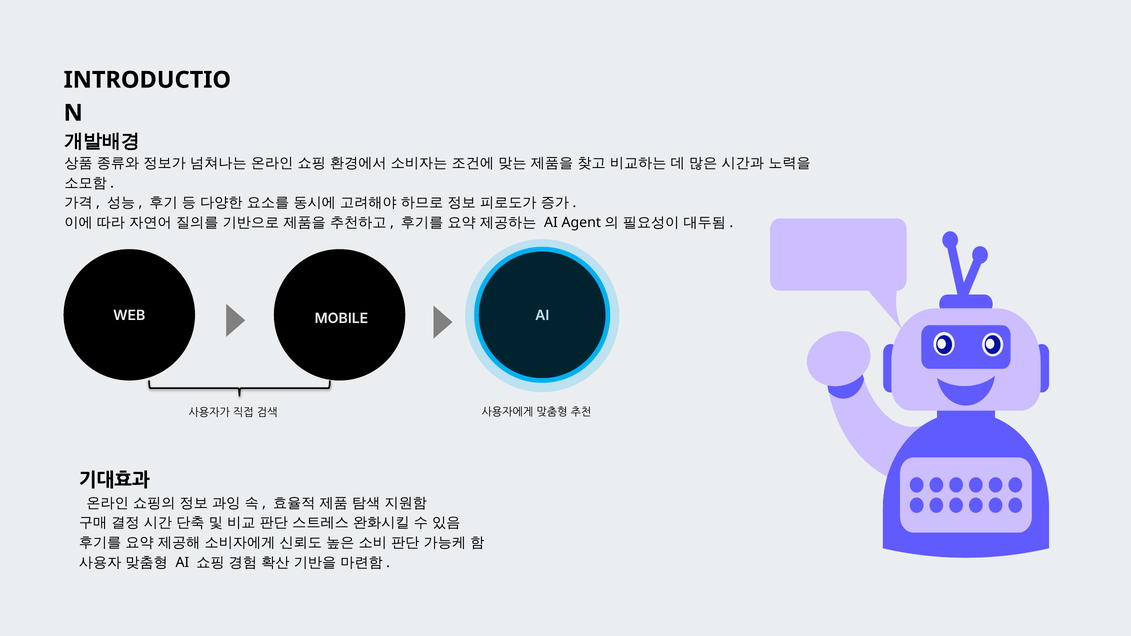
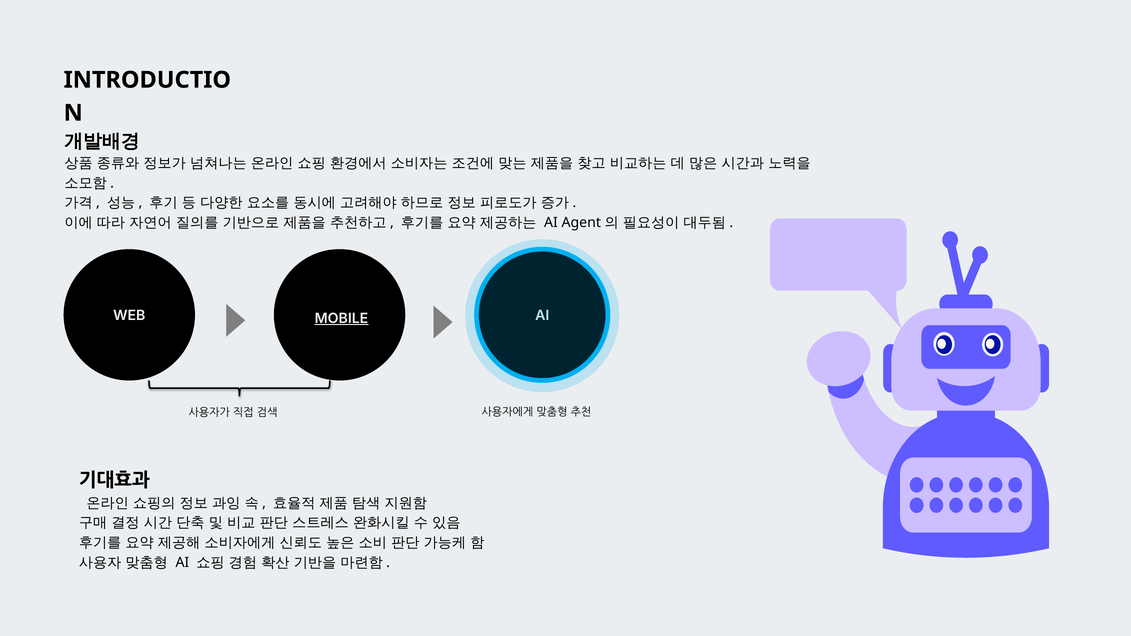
MOBILE underline: none -> present
